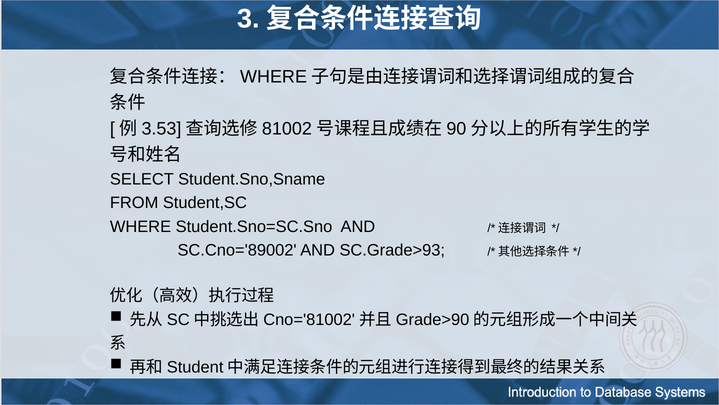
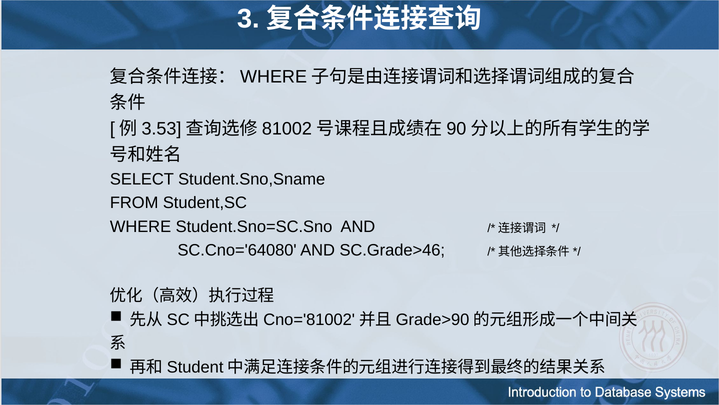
SC.Cno='89002: SC.Cno='89002 -> SC.Cno='64080
SC.Grade>93: SC.Grade>93 -> SC.Grade>46
